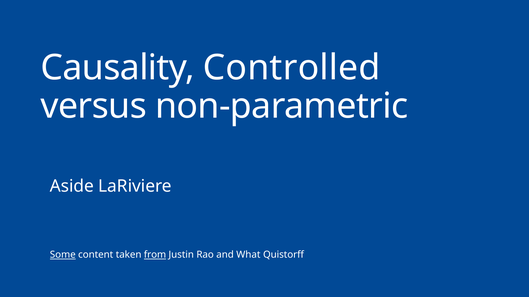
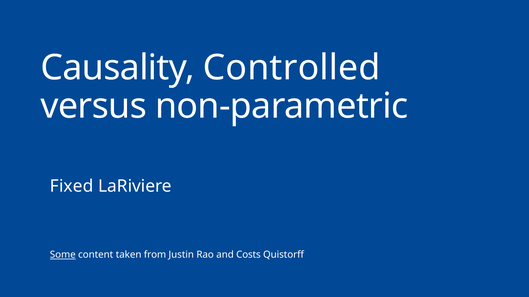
Aside: Aside -> Fixed
from underline: present -> none
What: What -> Costs
